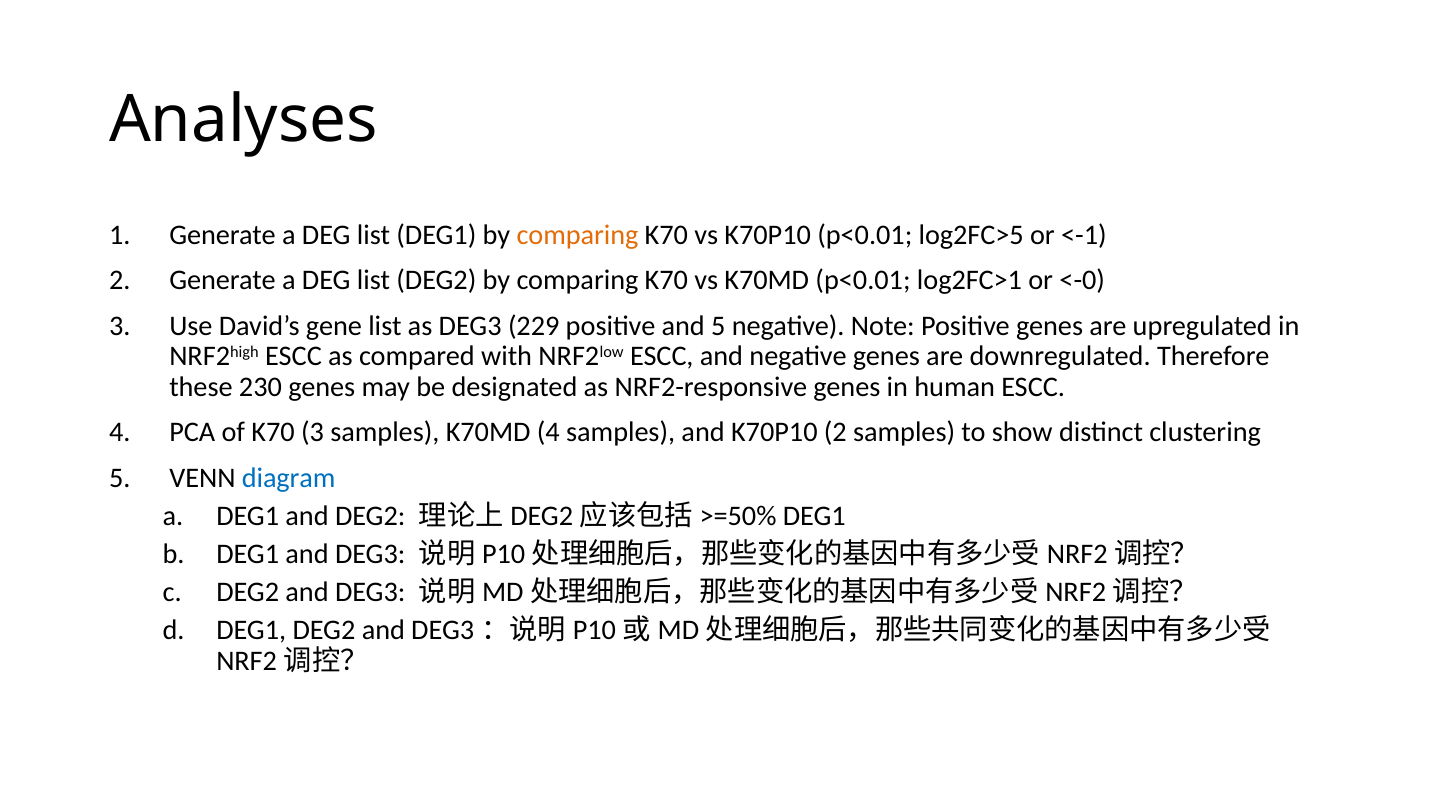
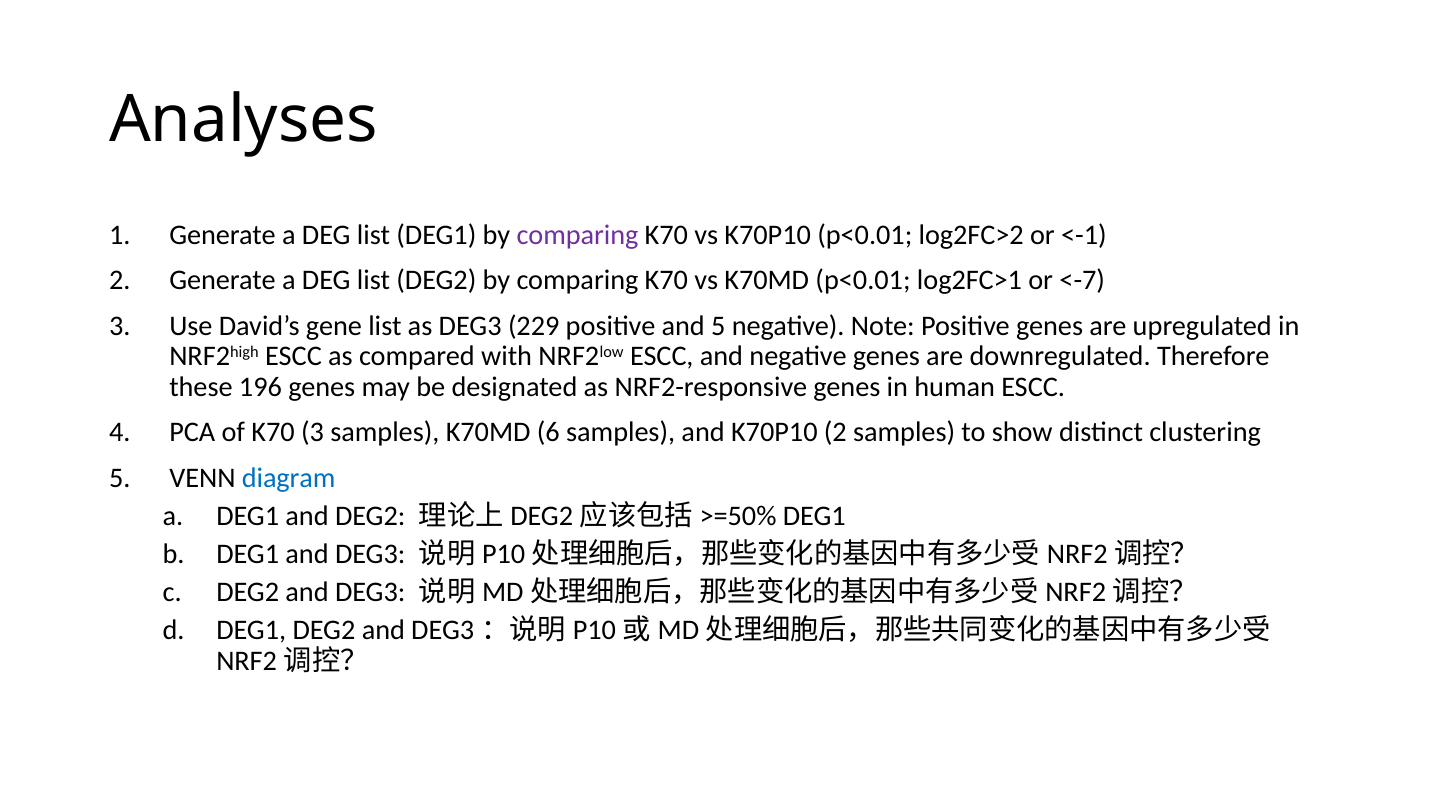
comparing at (578, 235) colour: orange -> purple
log2FC>5: log2FC>5 -> log2FC>2
<-0: <-0 -> <-7
230: 230 -> 196
K70MD 4: 4 -> 6
